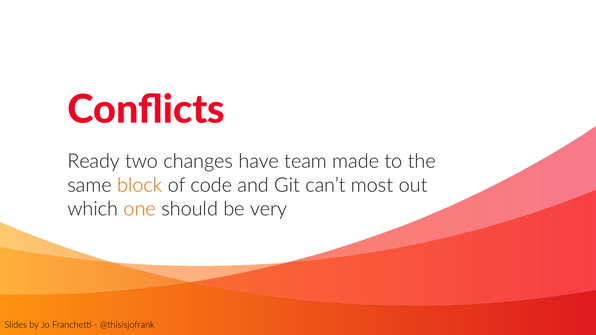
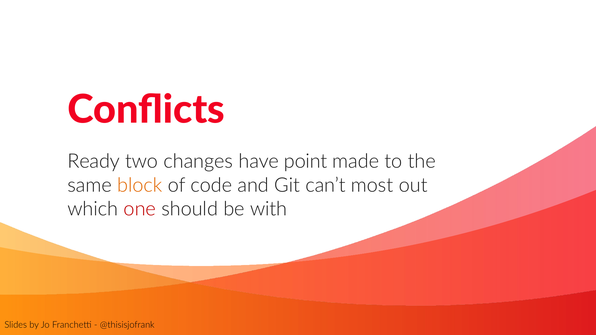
team: team -> point
one colour: orange -> red
very: very -> with
